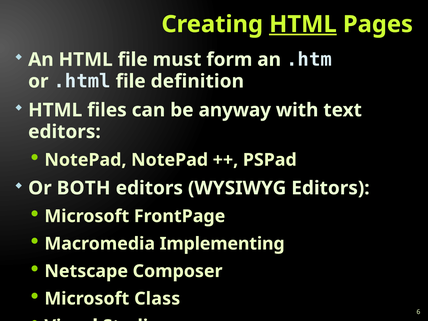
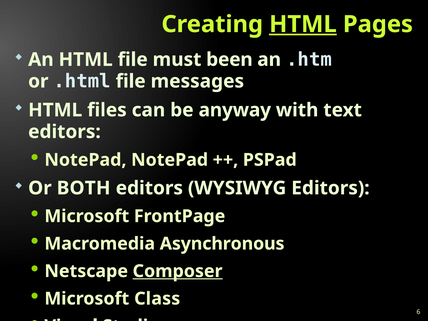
form: form -> been
definition: definition -> messages
Implementing: Implementing -> Asynchronous
Composer underline: none -> present
